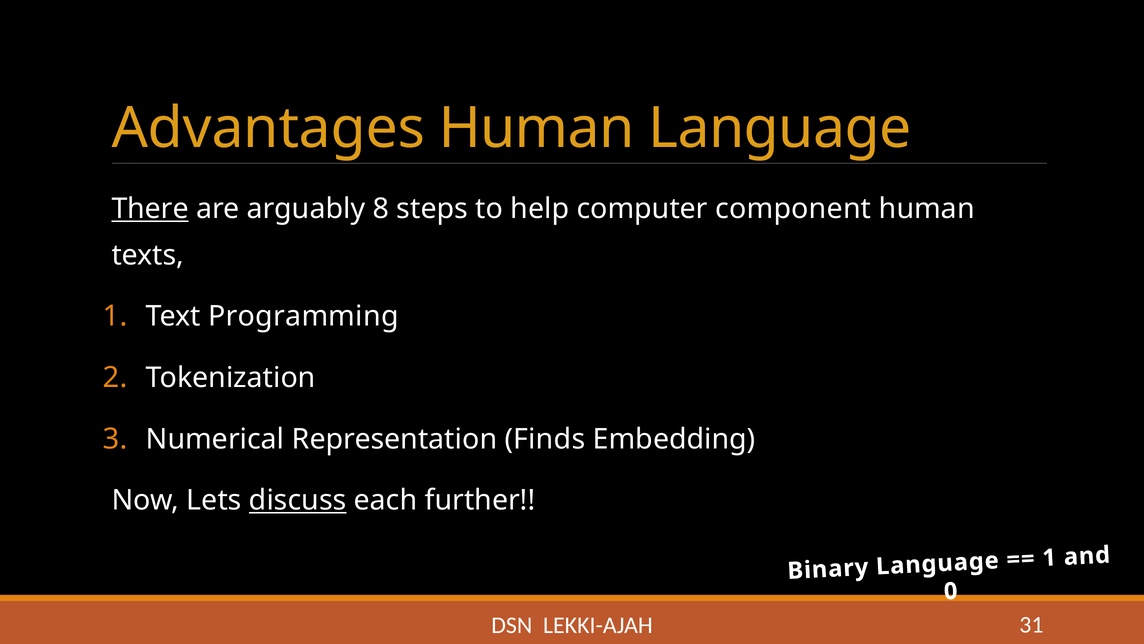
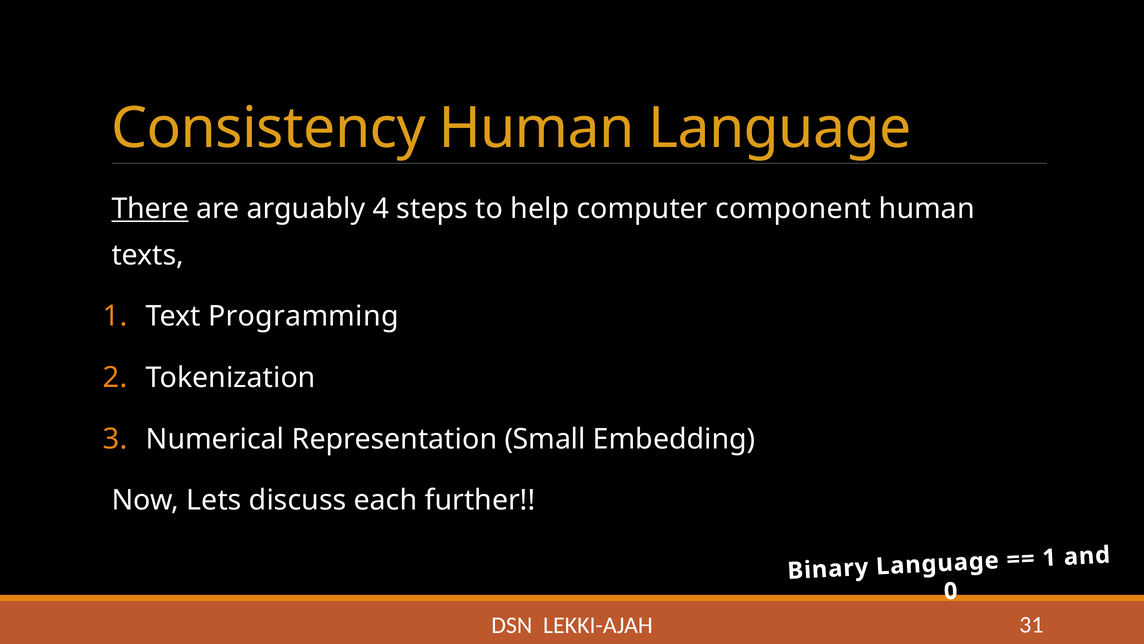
Advantages: Advantages -> Consistency
8: 8 -> 4
Finds: Finds -> Small
discuss underline: present -> none
